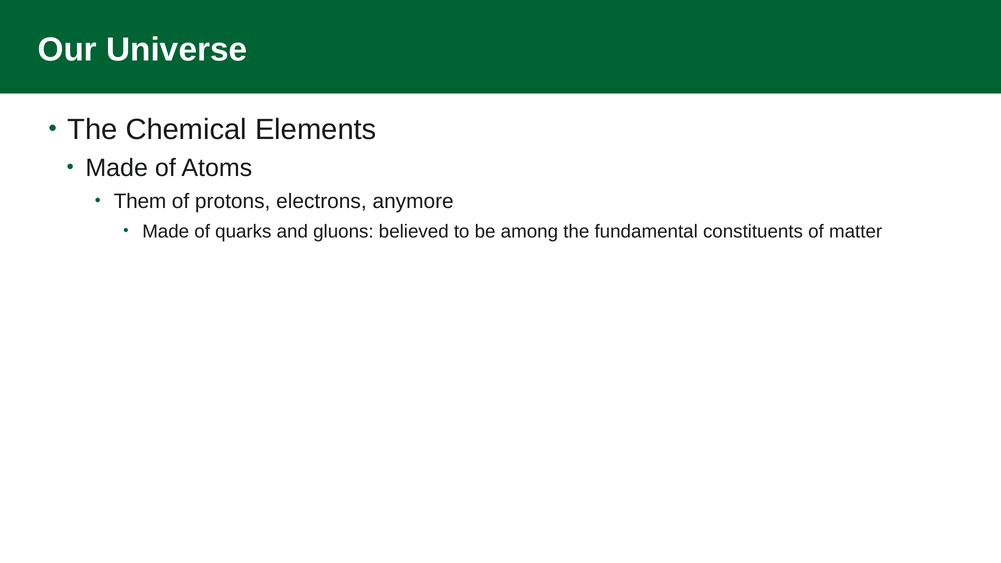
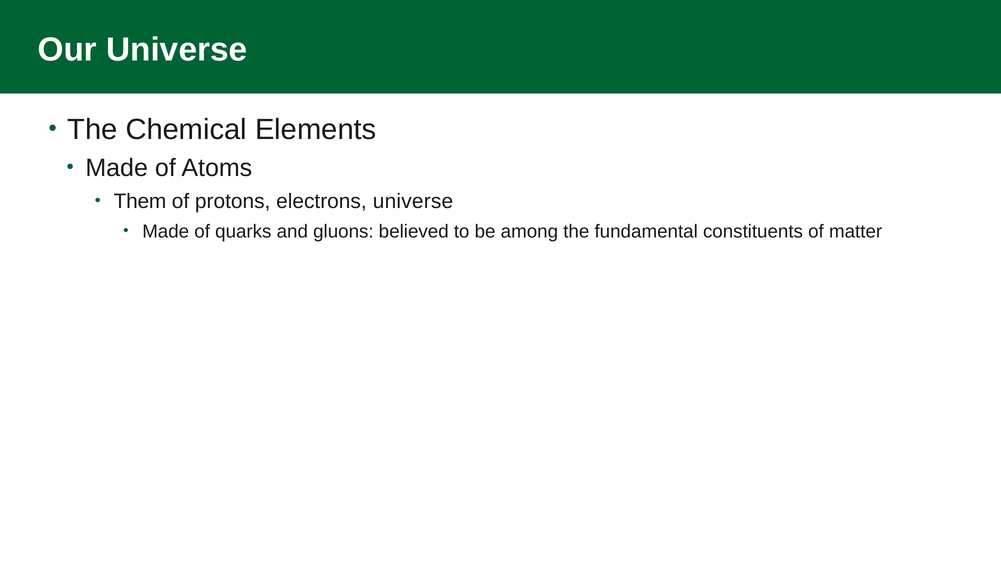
electrons anymore: anymore -> universe
